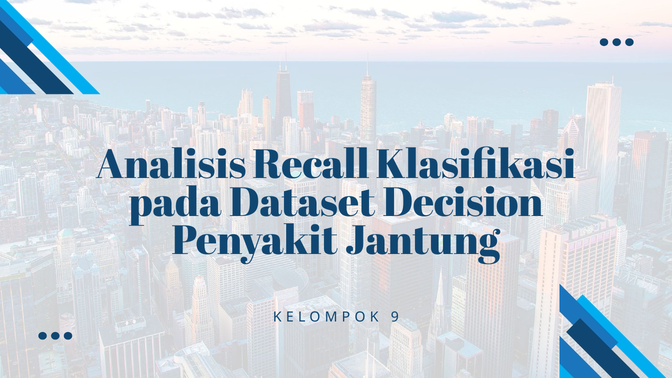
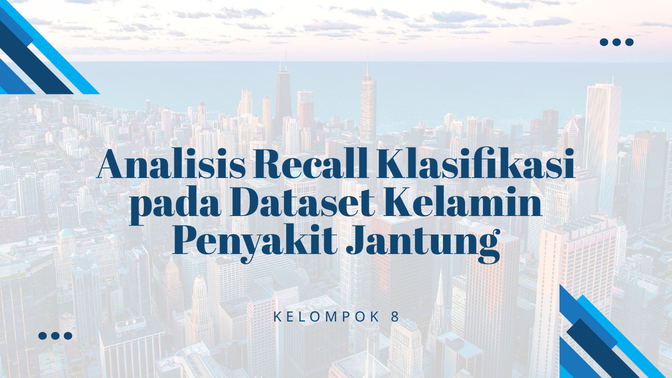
Decision: Decision -> Kelamin
9: 9 -> 8
